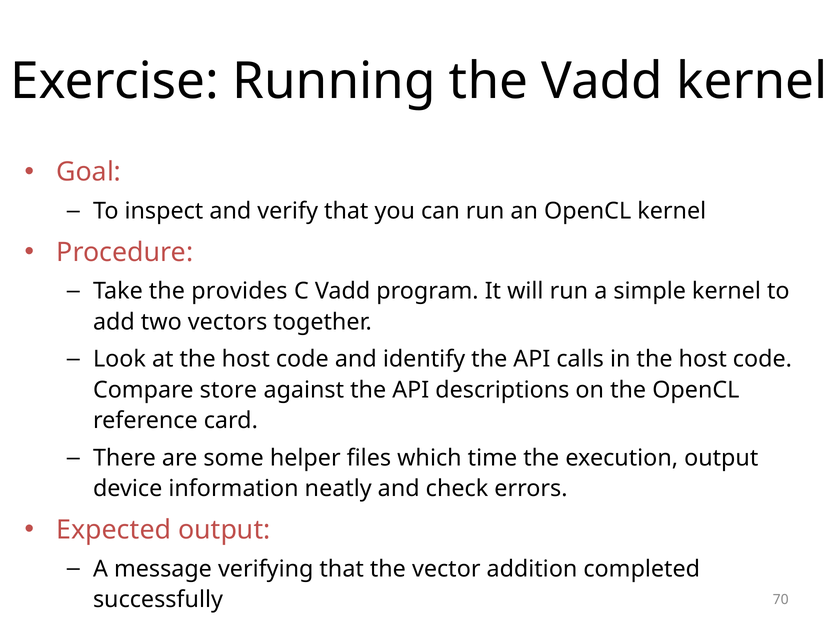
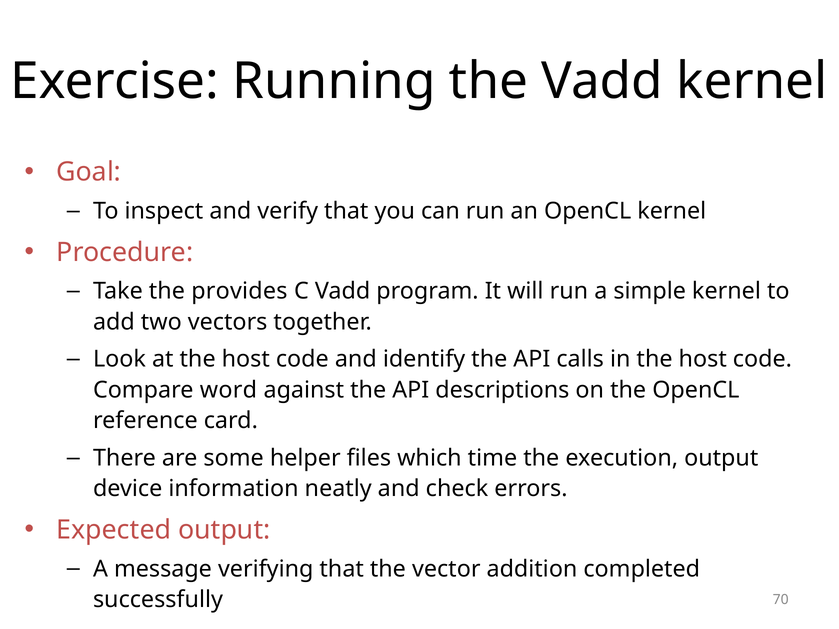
store: store -> word
